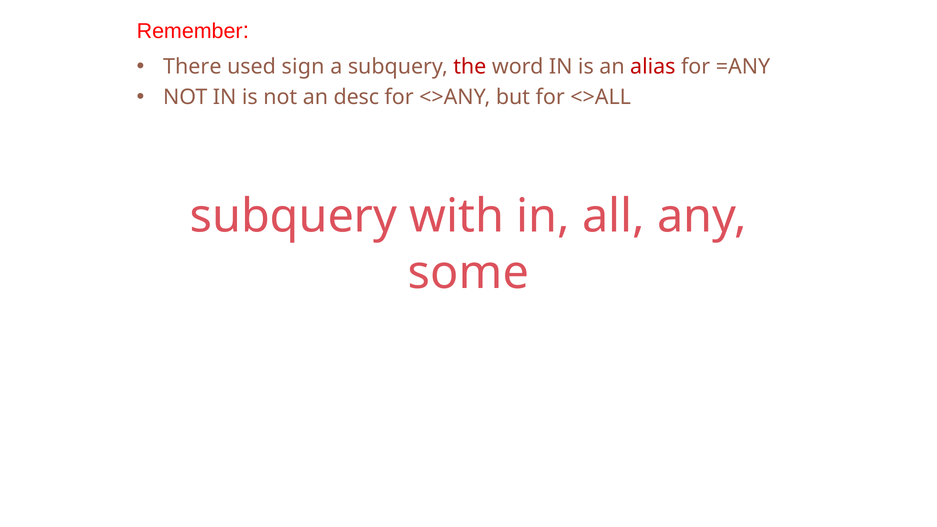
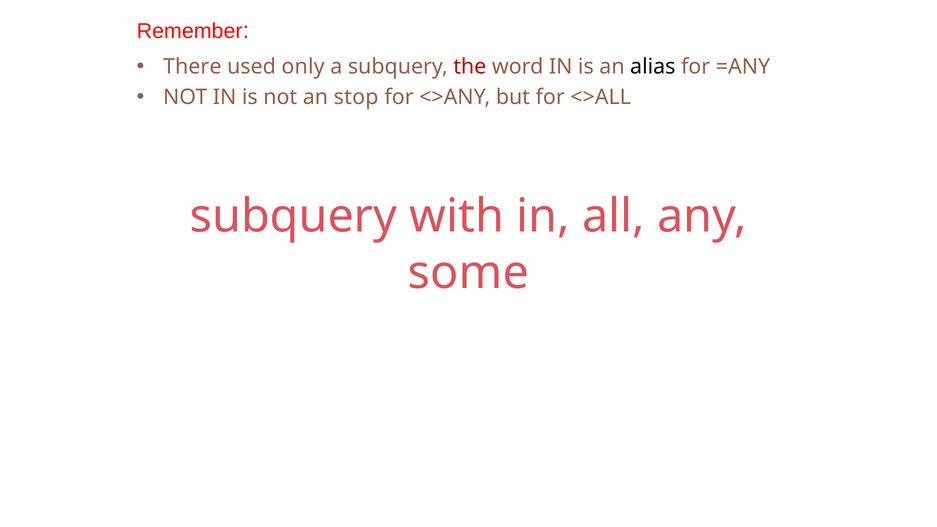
sign: sign -> only
alias colour: red -> black
desc: desc -> stop
